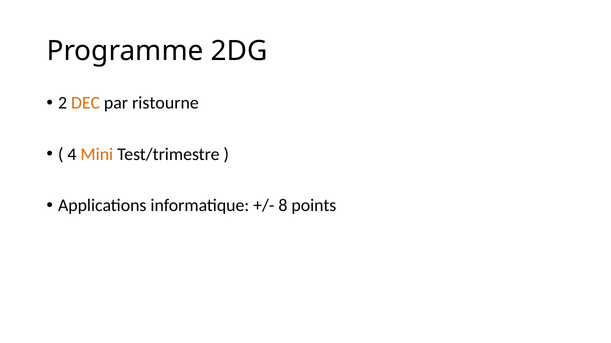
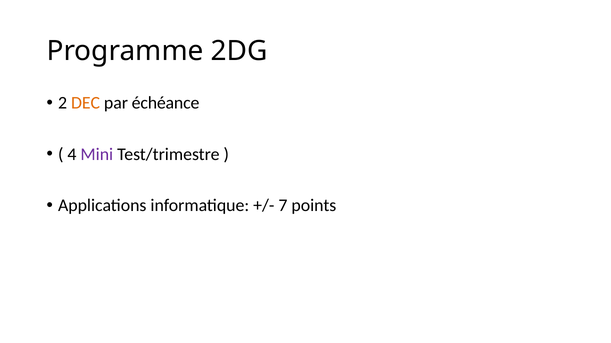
ristourne: ristourne -> échéance
Mini colour: orange -> purple
8: 8 -> 7
